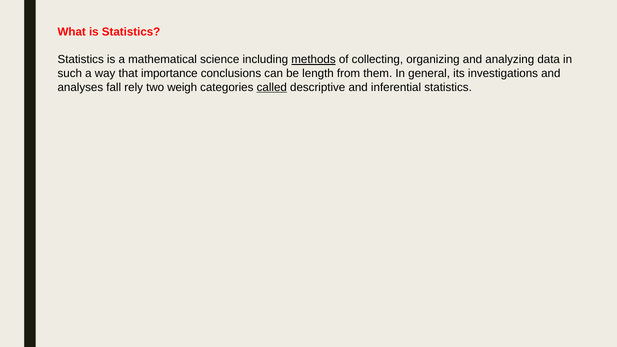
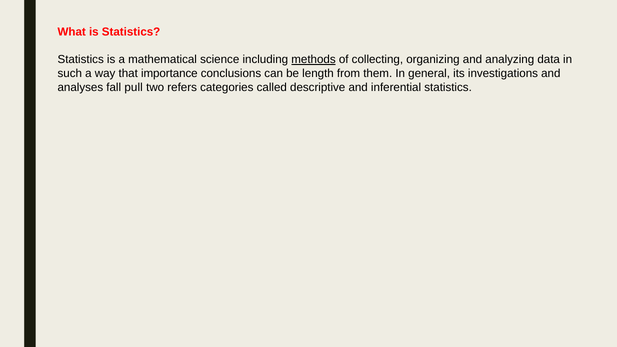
rely: rely -> pull
weigh: weigh -> refers
called underline: present -> none
